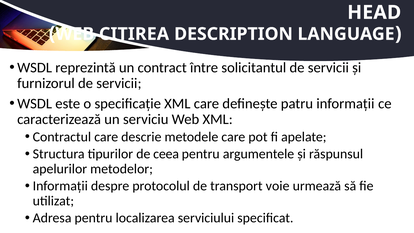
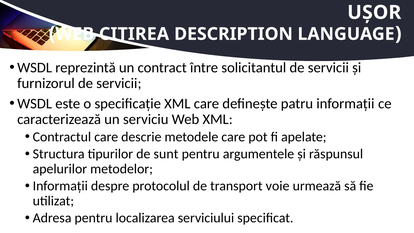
HEAD: HEAD -> UȘOR
ceea: ceea -> sunt
